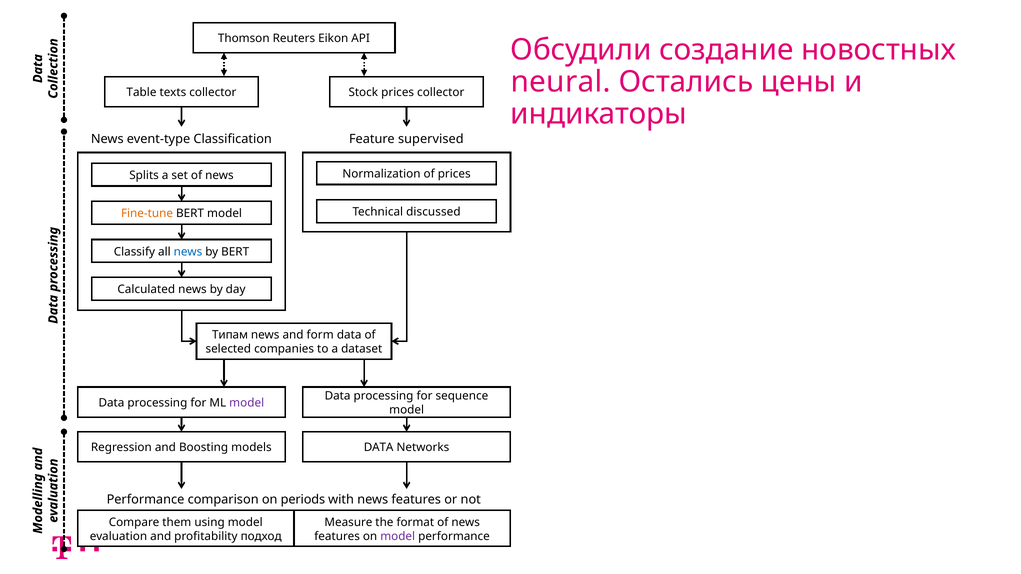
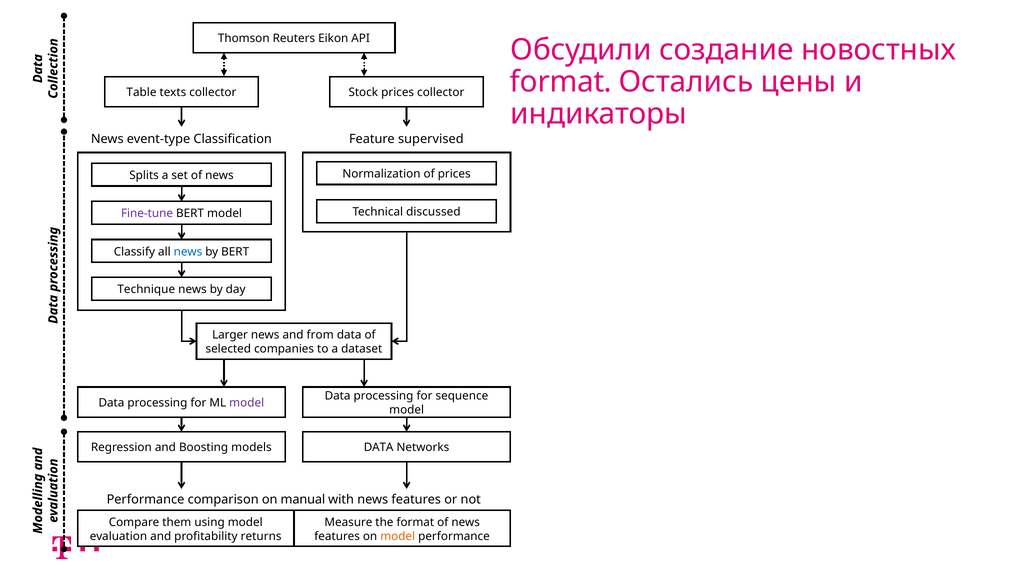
neural at (561, 82): neural -> format
Fine-tune colour: orange -> purple
Calculated: Calculated -> Technique
Типам: Типам -> Larger
form: form -> from
periods: periods -> manual
подход: подход -> returns
model at (398, 536) colour: purple -> orange
